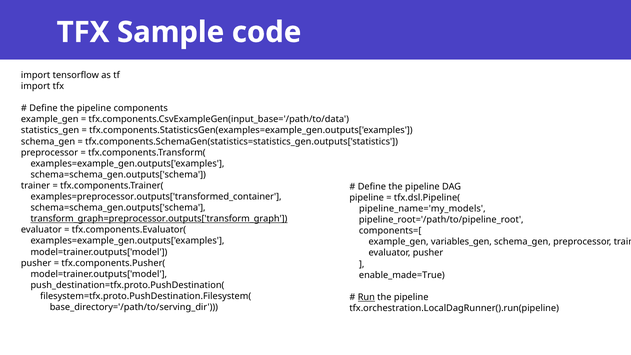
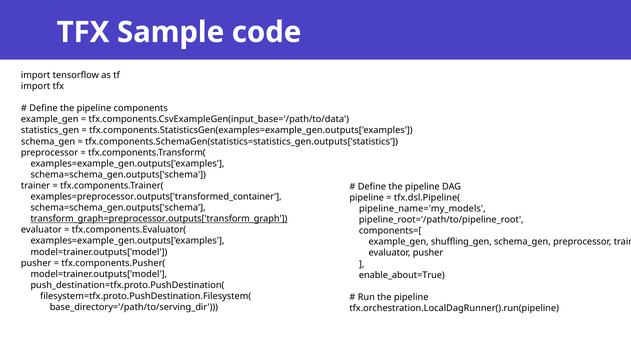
variables_gen: variables_gen -> shuffling_gen
enable_made=True: enable_made=True -> enable_about=True
Run underline: present -> none
